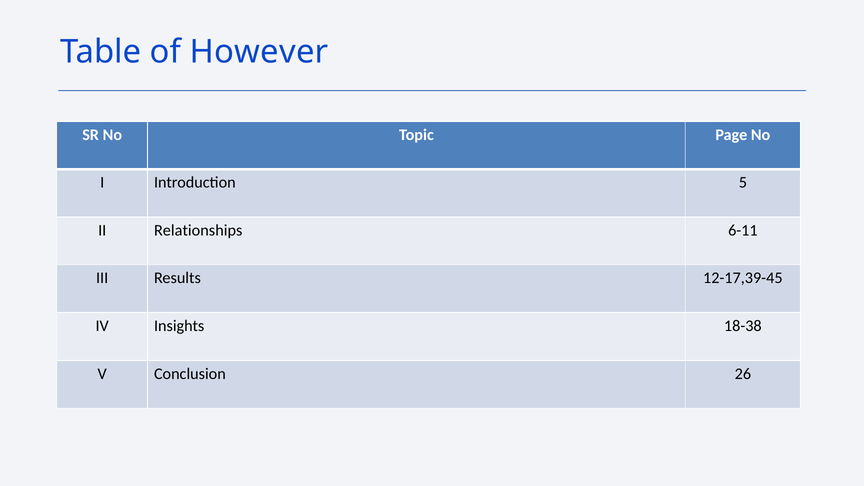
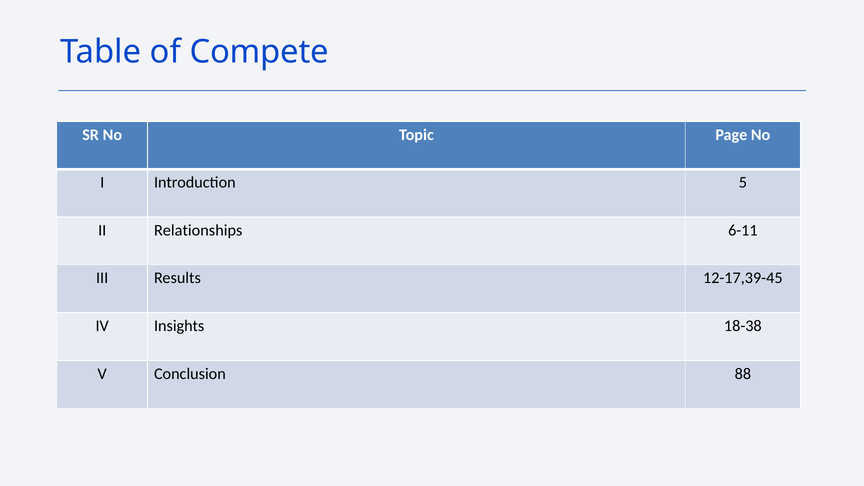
However: However -> Compete
26: 26 -> 88
